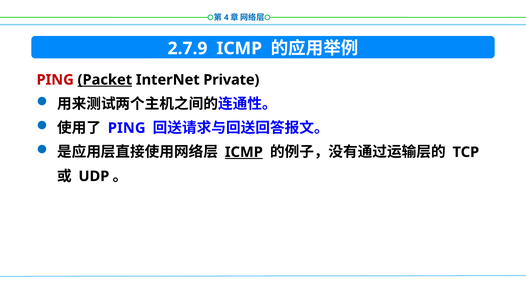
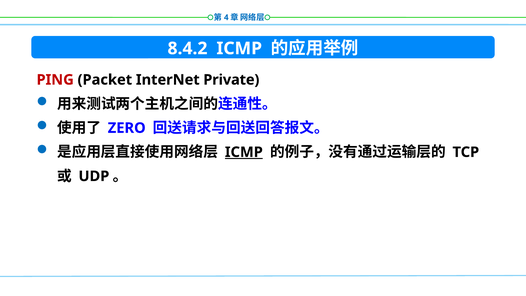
2.7.9: 2.7.9 -> 8.4.2
Packet underline: present -> none
PING at (127, 128): PING -> ZERO
